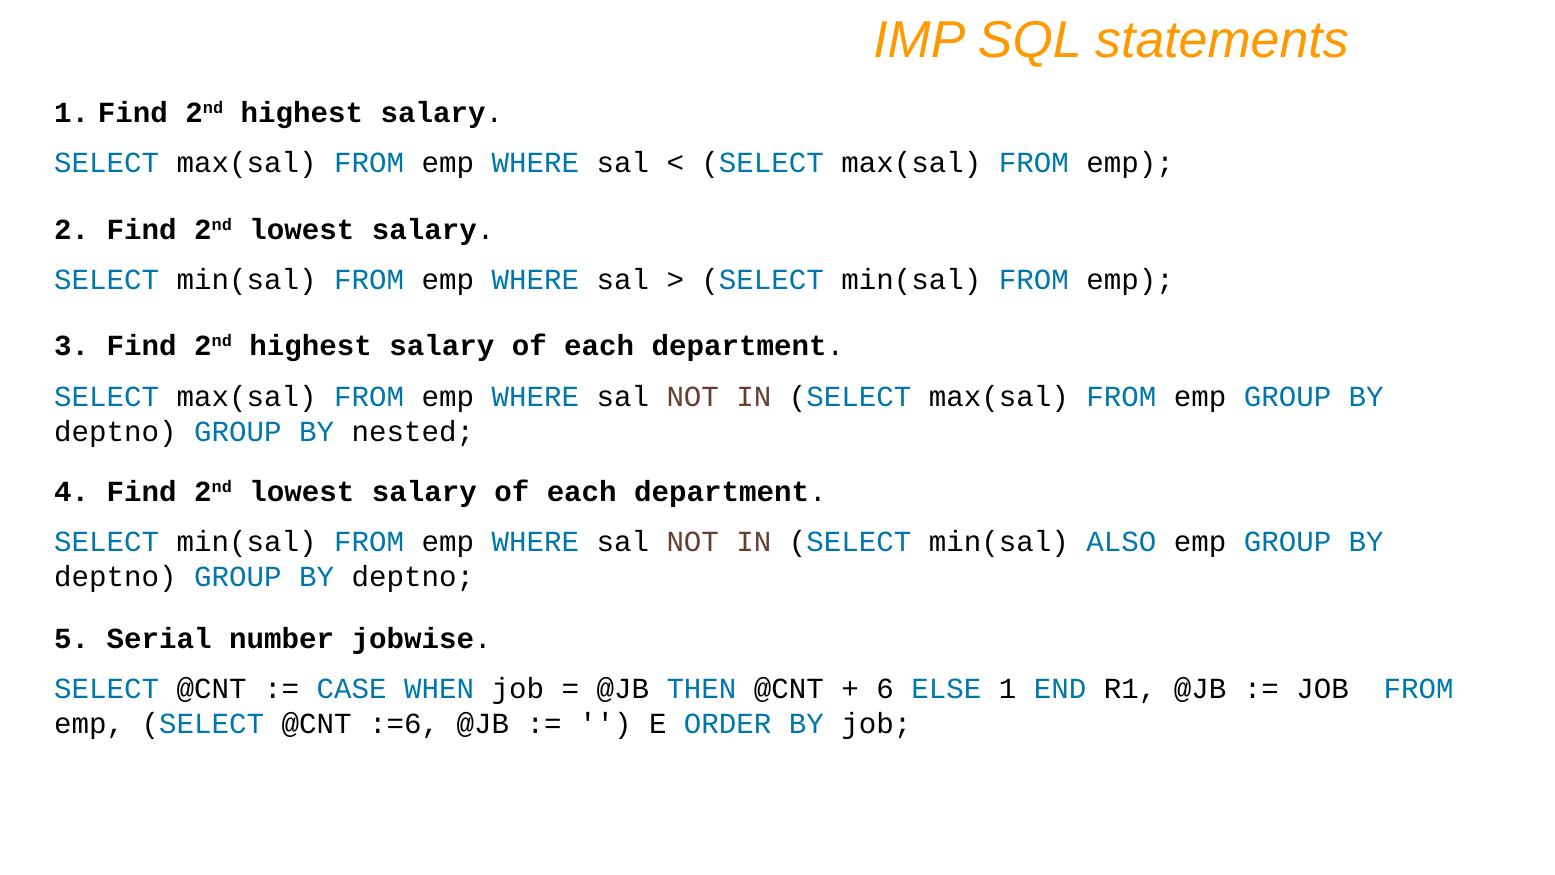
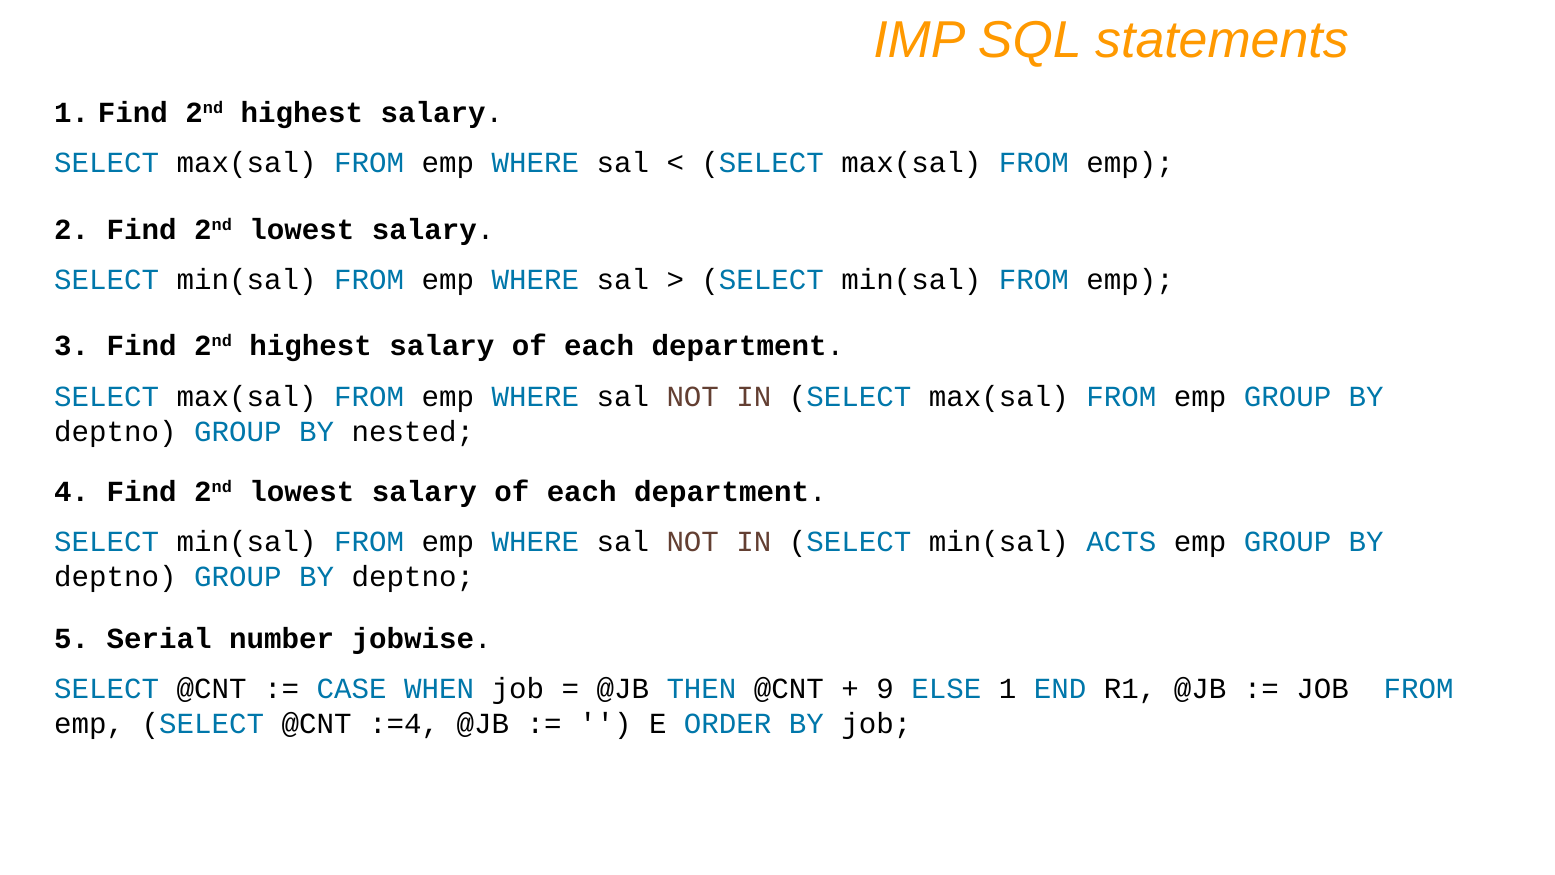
ALSO: ALSO -> ACTS
6: 6 -> 9
:=6: :=6 -> :=4
